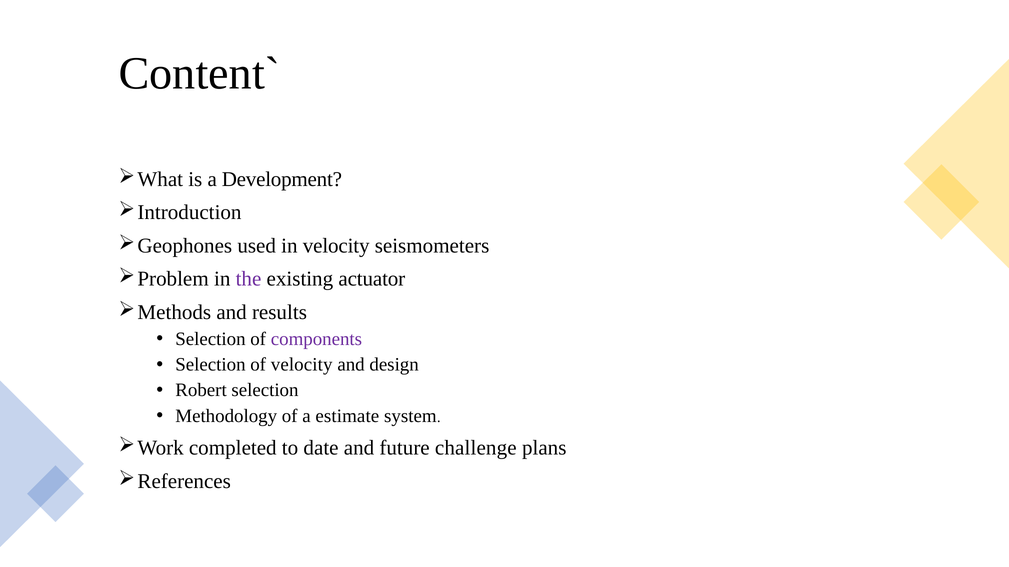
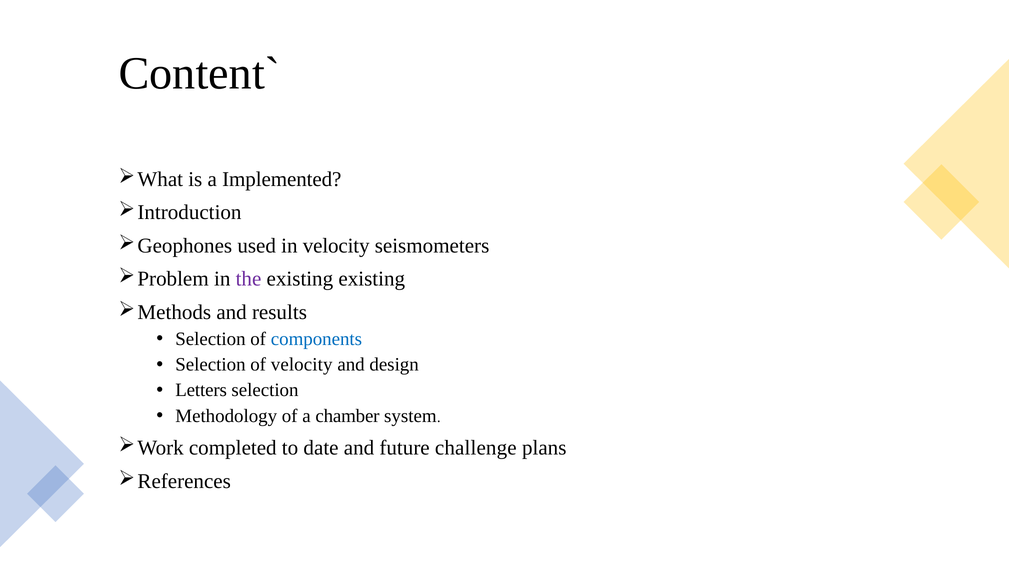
Development: Development -> Implemented
existing actuator: actuator -> existing
components colour: purple -> blue
Robert: Robert -> Letters
estimate: estimate -> chamber
